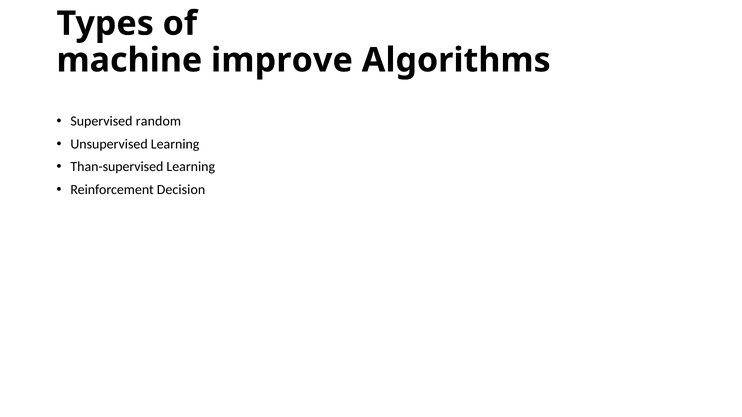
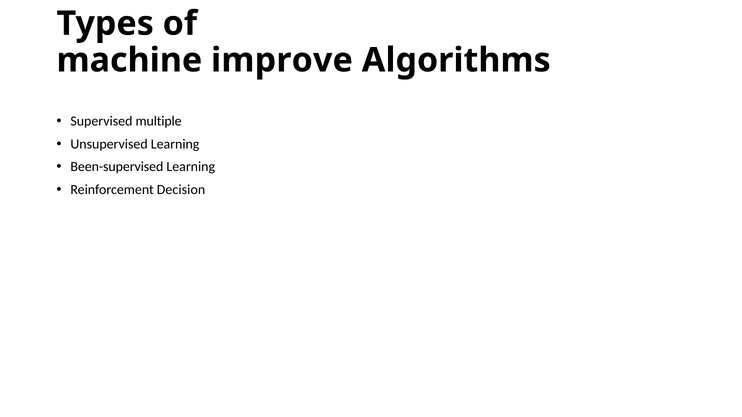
random: random -> multiple
Than-supervised: Than-supervised -> Been-supervised
